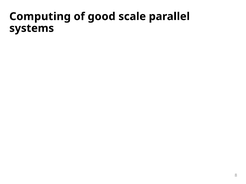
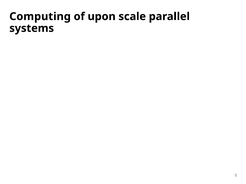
good: good -> upon
